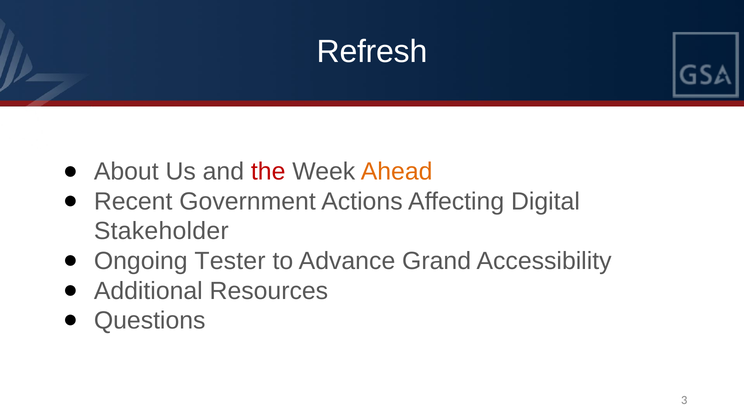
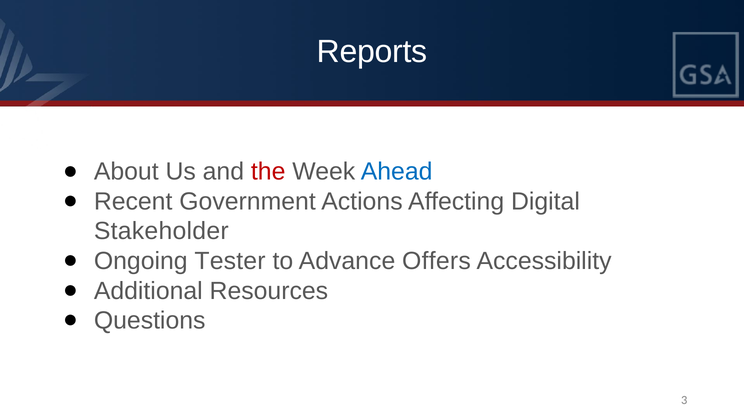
Refresh: Refresh -> Reports
Ahead colour: orange -> blue
Grand: Grand -> Offers
